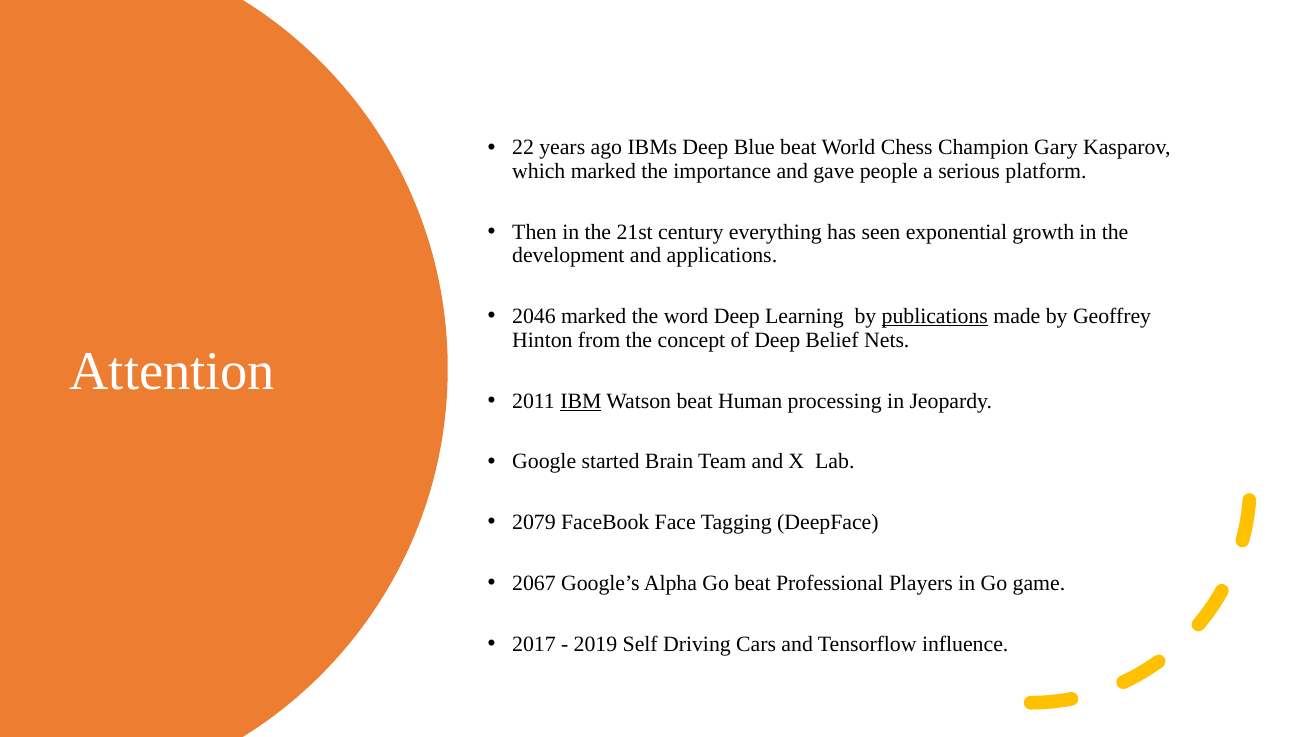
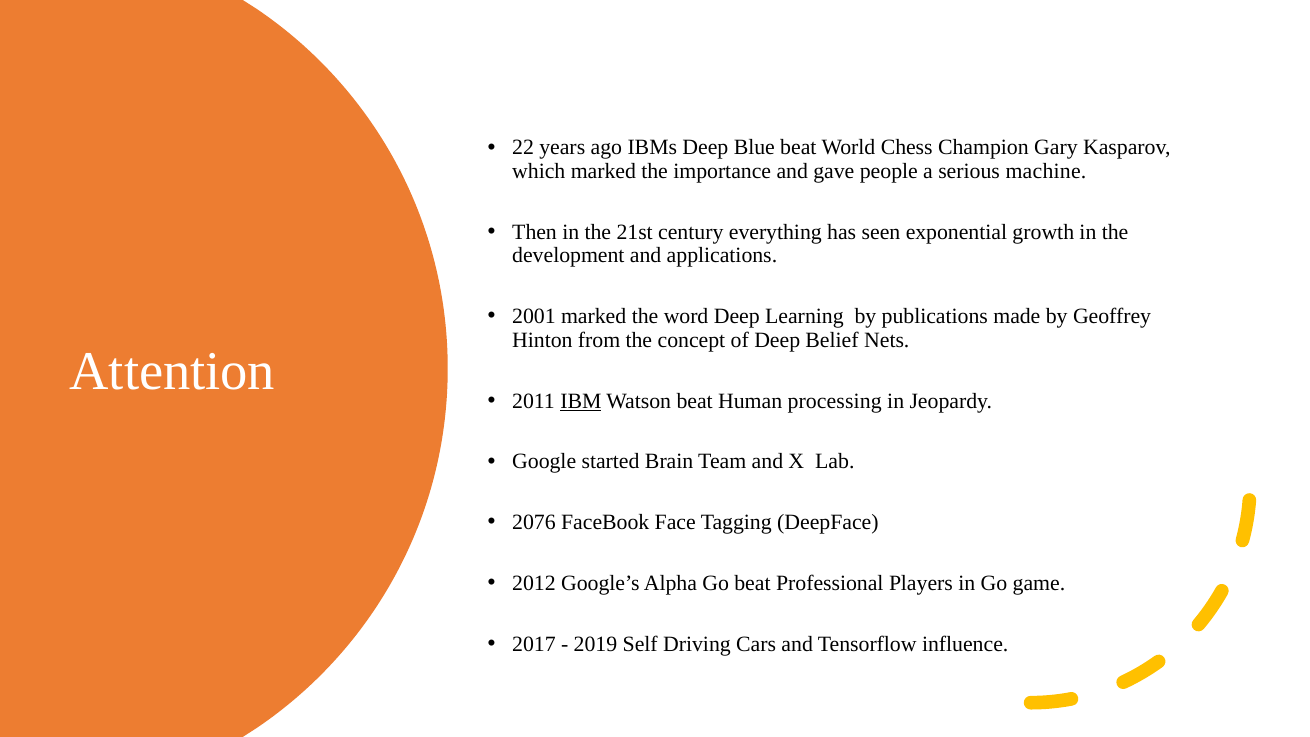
platform: platform -> machine
2046: 2046 -> 2001
publications underline: present -> none
2079: 2079 -> 2076
2067: 2067 -> 2012
